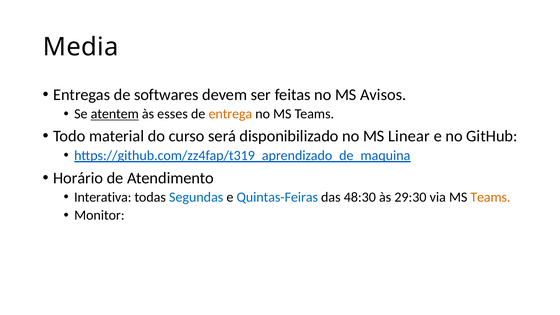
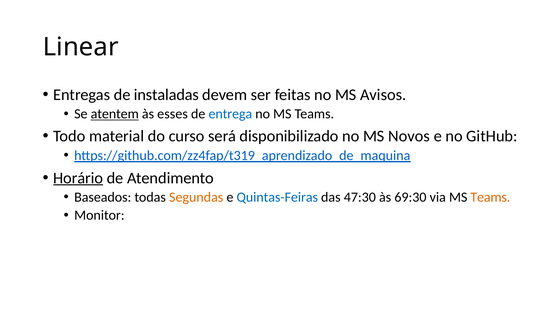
Media: Media -> Linear
softwares: softwares -> instaladas
entrega colour: orange -> blue
Linear: Linear -> Novos
Horário underline: none -> present
Interativa: Interativa -> Baseados
Segundas colour: blue -> orange
48:30: 48:30 -> 47:30
29:30: 29:30 -> 69:30
